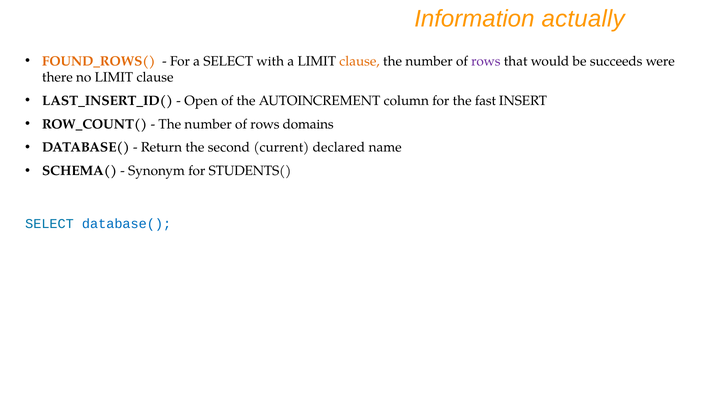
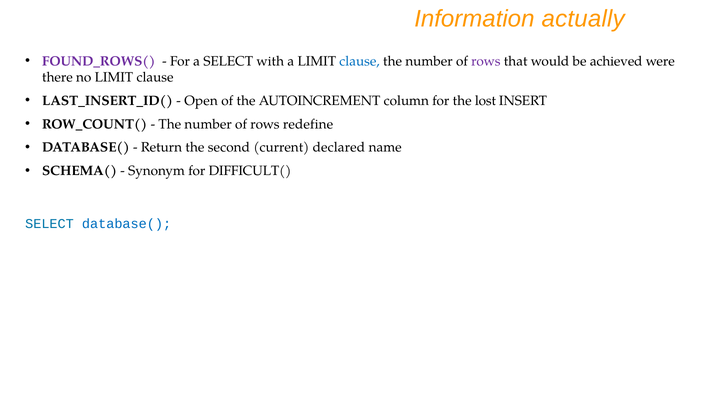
FOUND_ROWS( colour: orange -> purple
clause at (360, 61) colour: orange -> blue
succeeds: succeeds -> achieved
fast: fast -> lost
domains: domains -> redefine
STUDENTS(: STUDENTS( -> DIFFICULT(
